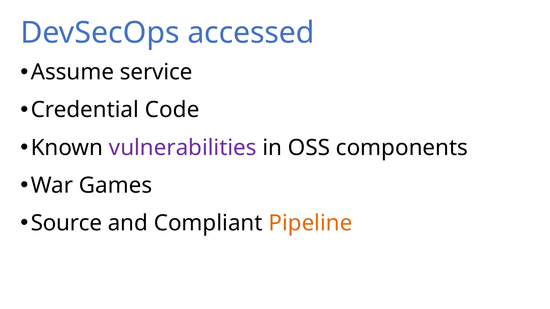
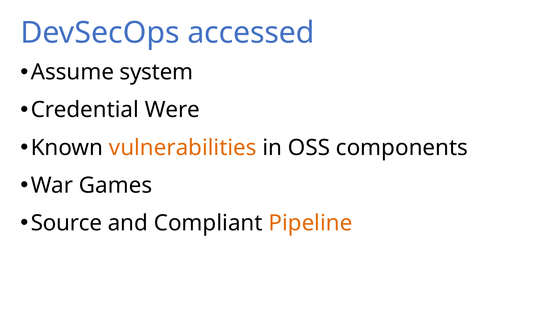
service: service -> system
Code: Code -> Were
vulnerabilities colour: purple -> orange
